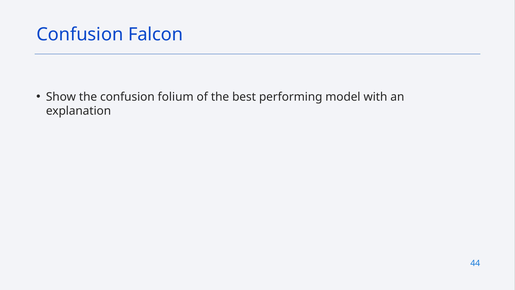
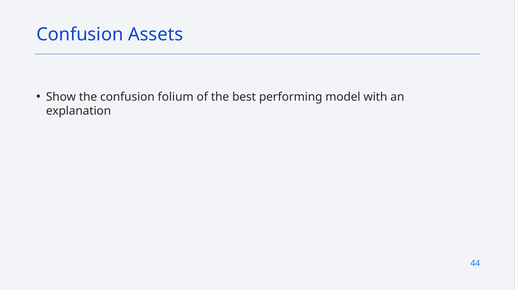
Falcon: Falcon -> Assets
